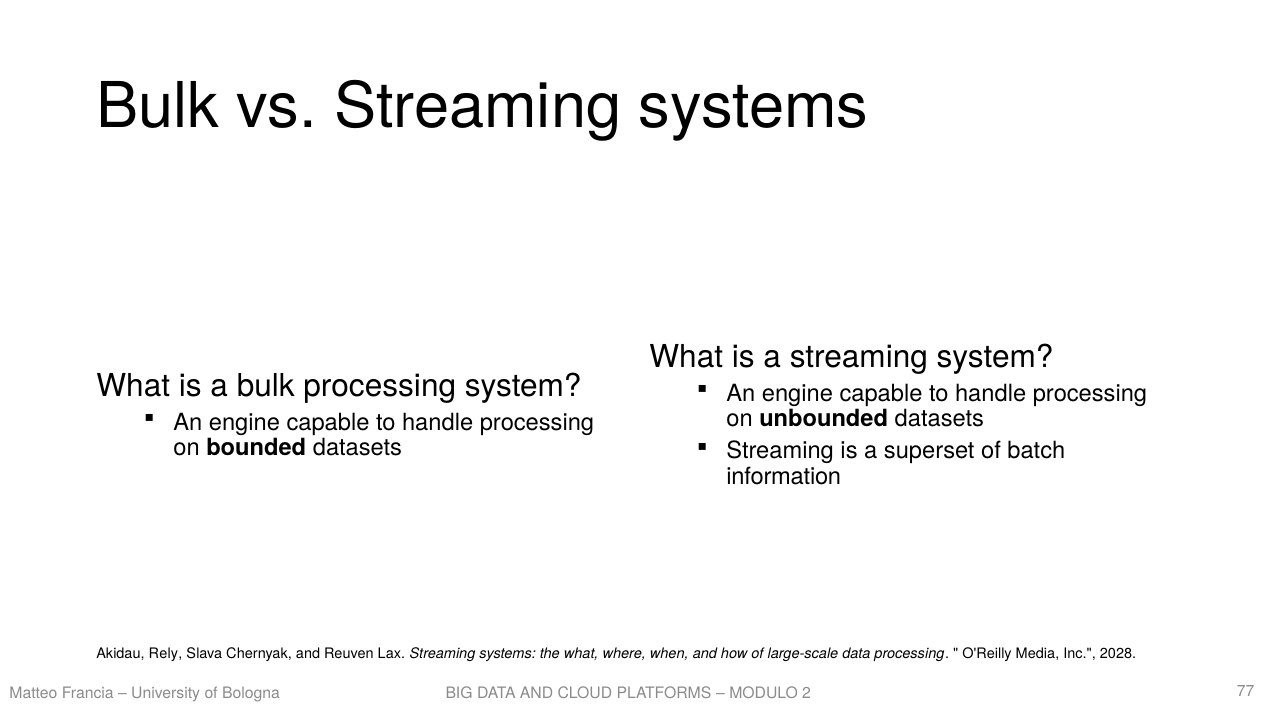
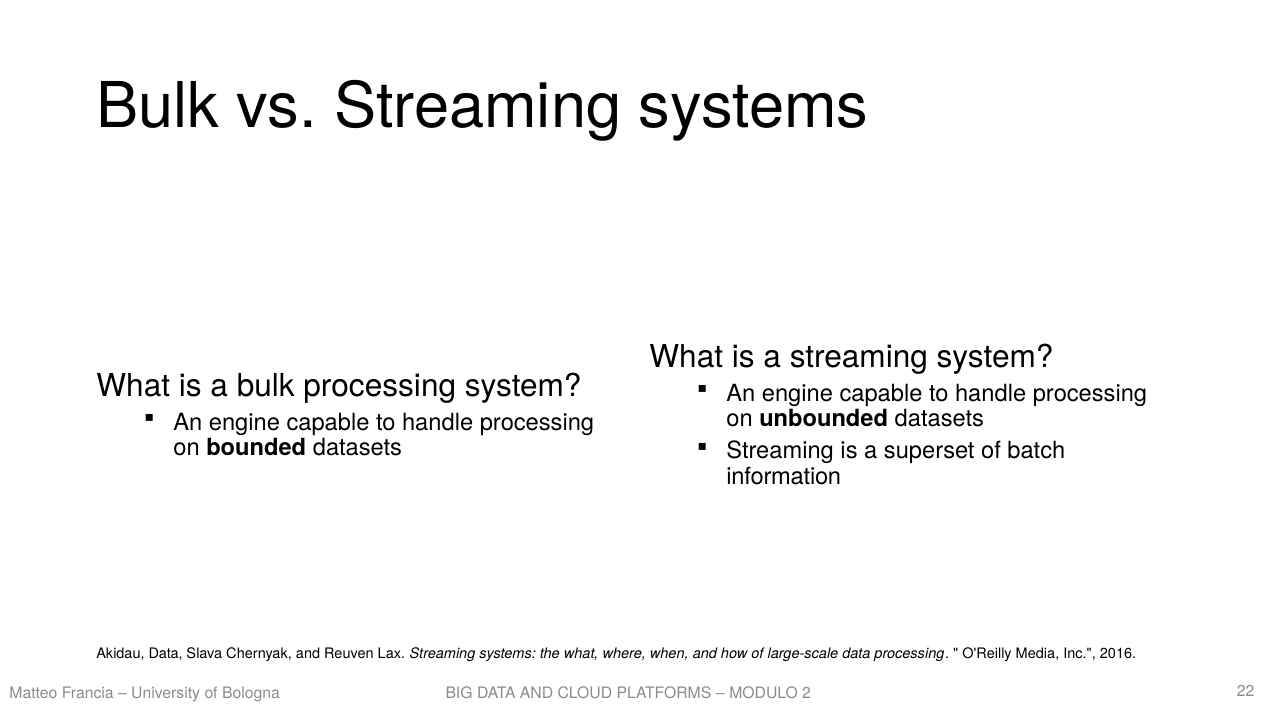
Akidau Rely: Rely -> Data
2028: 2028 -> 2016
77: 77 -> 22
